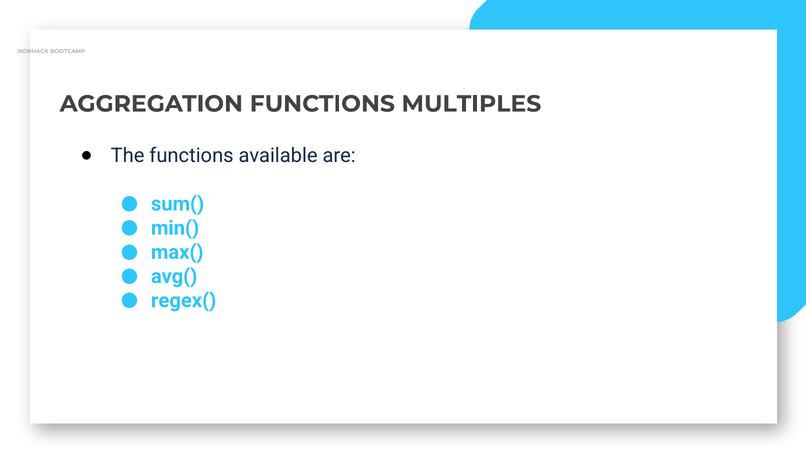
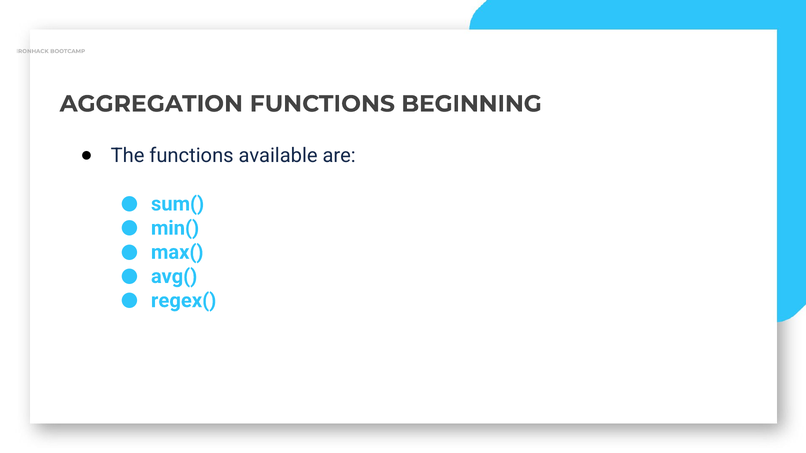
MULTIPLES: MULTIPLES -> BEGINNING
